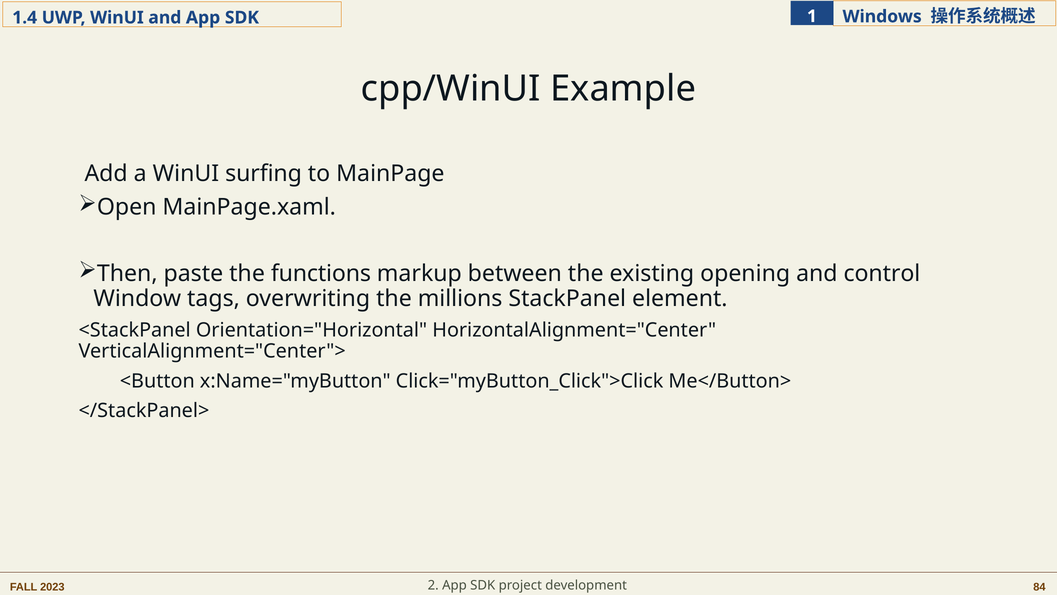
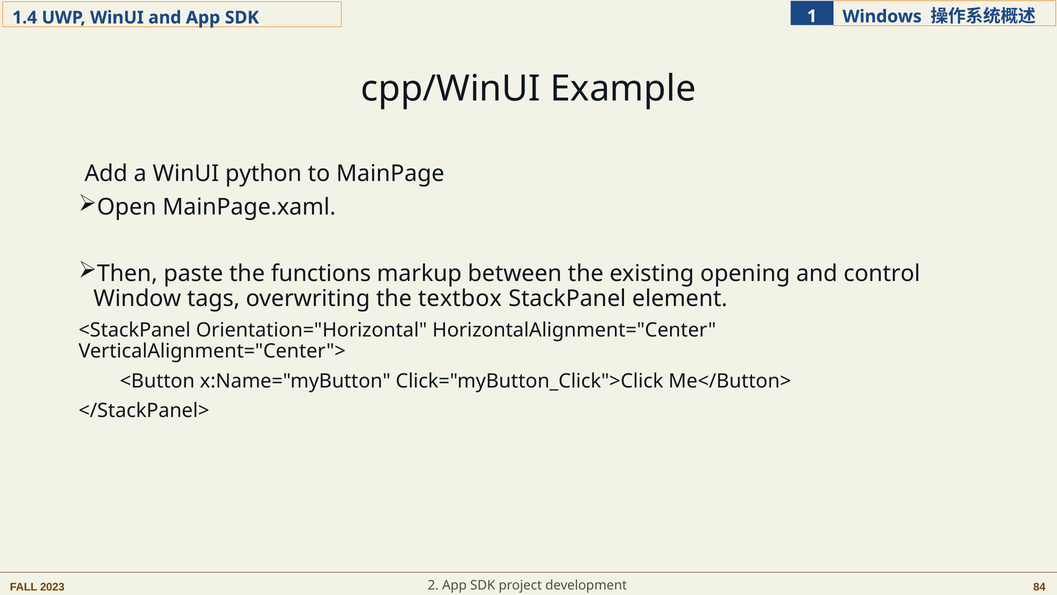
surfing: surfing -> python
millions: millions -> textbox
